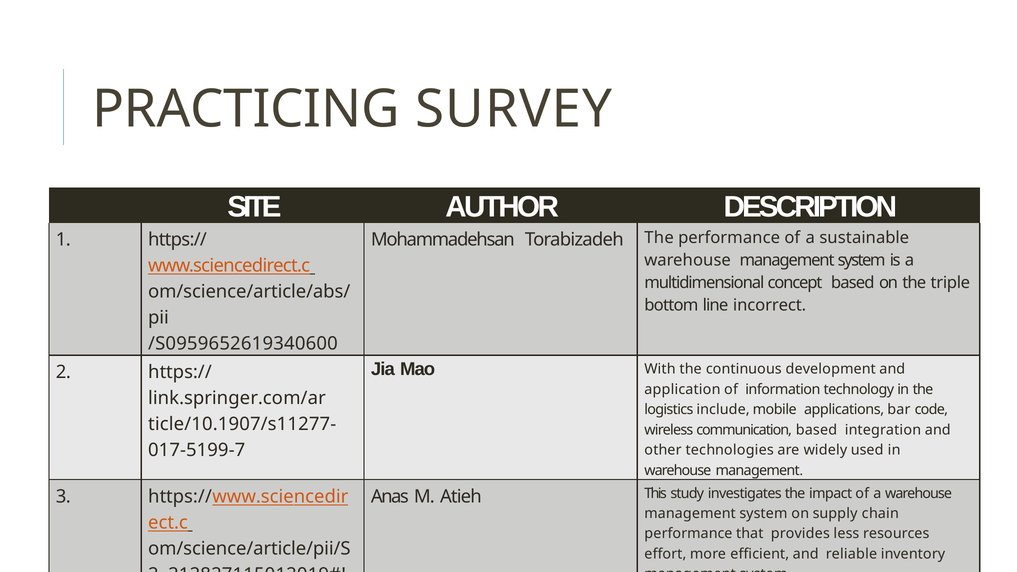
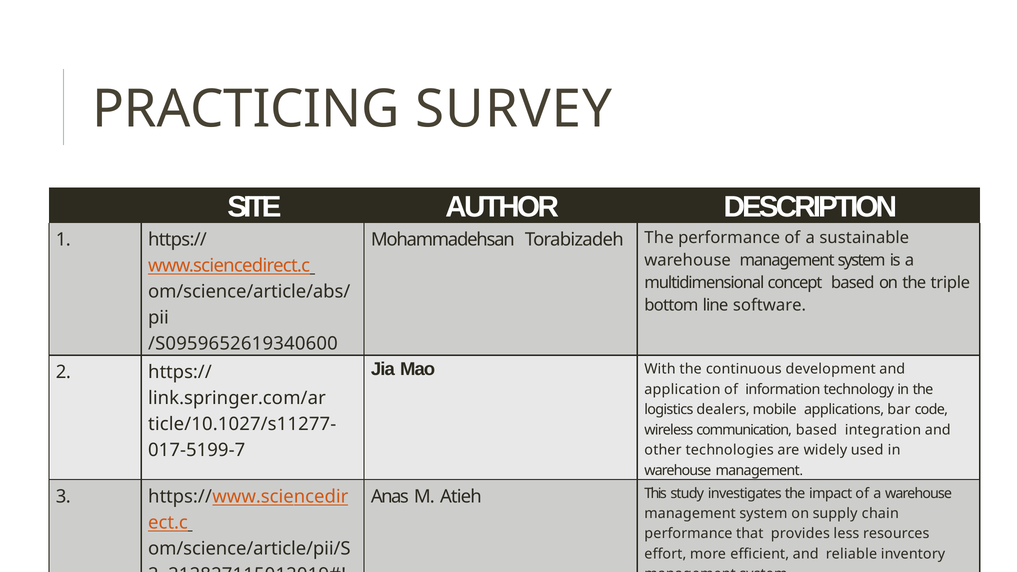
incorrect: incorrect -> software
include: include -> dealers
ticle/10.1907/s11277-: ticle/10.1907/s11277- -> ticle/10.1027/s11277-
